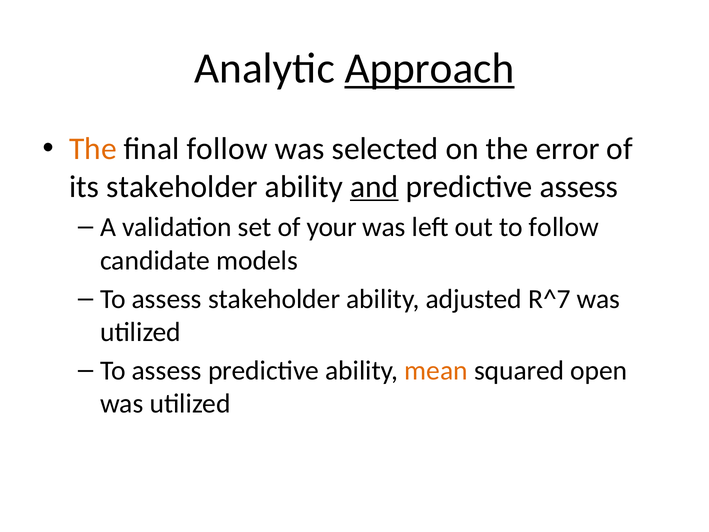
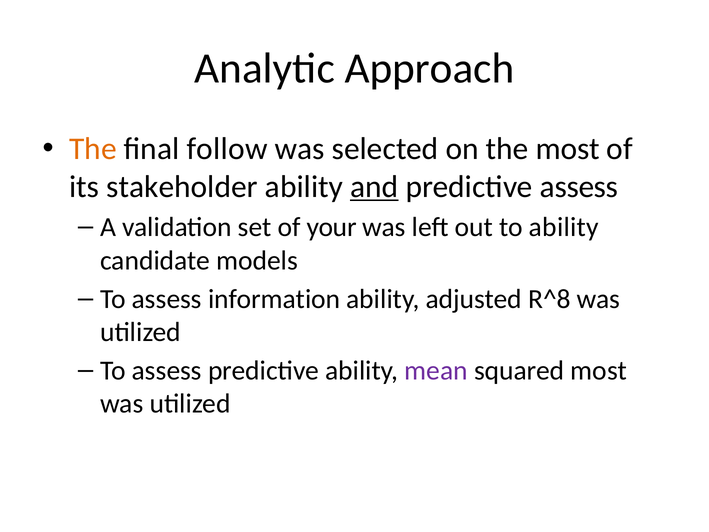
Approach underline: present -> none
the error: error -> most
to follow: follow -> ability
assess stakeholder: stakeholder -> information
R^7: R^7 -> R^8
mean colour: orange -> purple
squared open: open -> most
